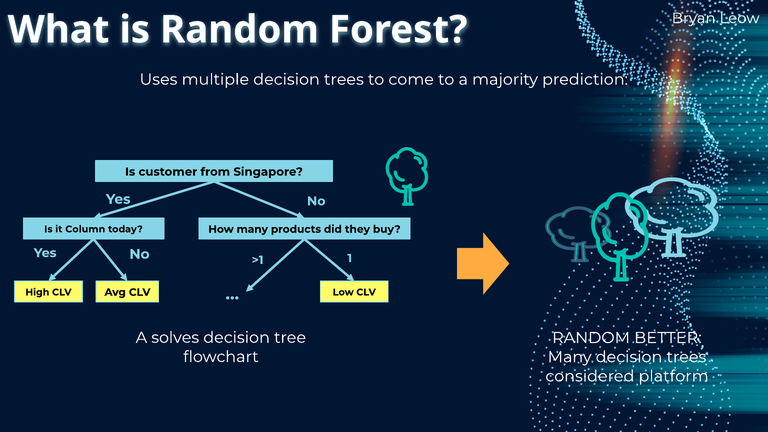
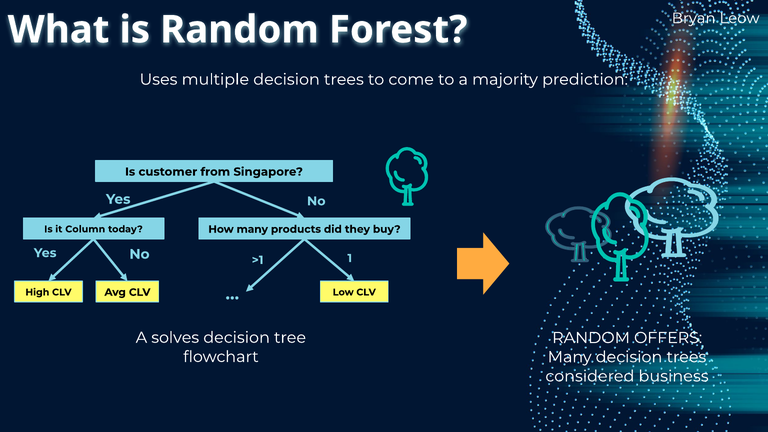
BETTER: BETTER -> OFFERS
platform: platform -> business
